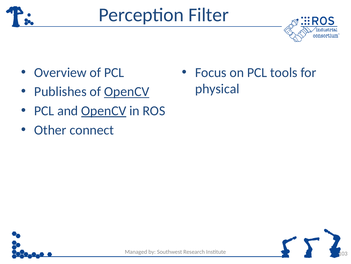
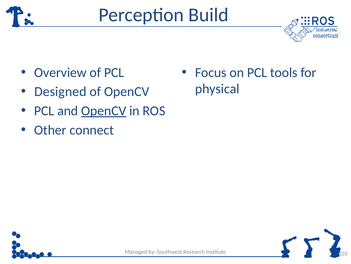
Filter: Filter -> Build
Publishes: Publishes -> Designed
OpenCV at (127, 91) underline: present -> none
